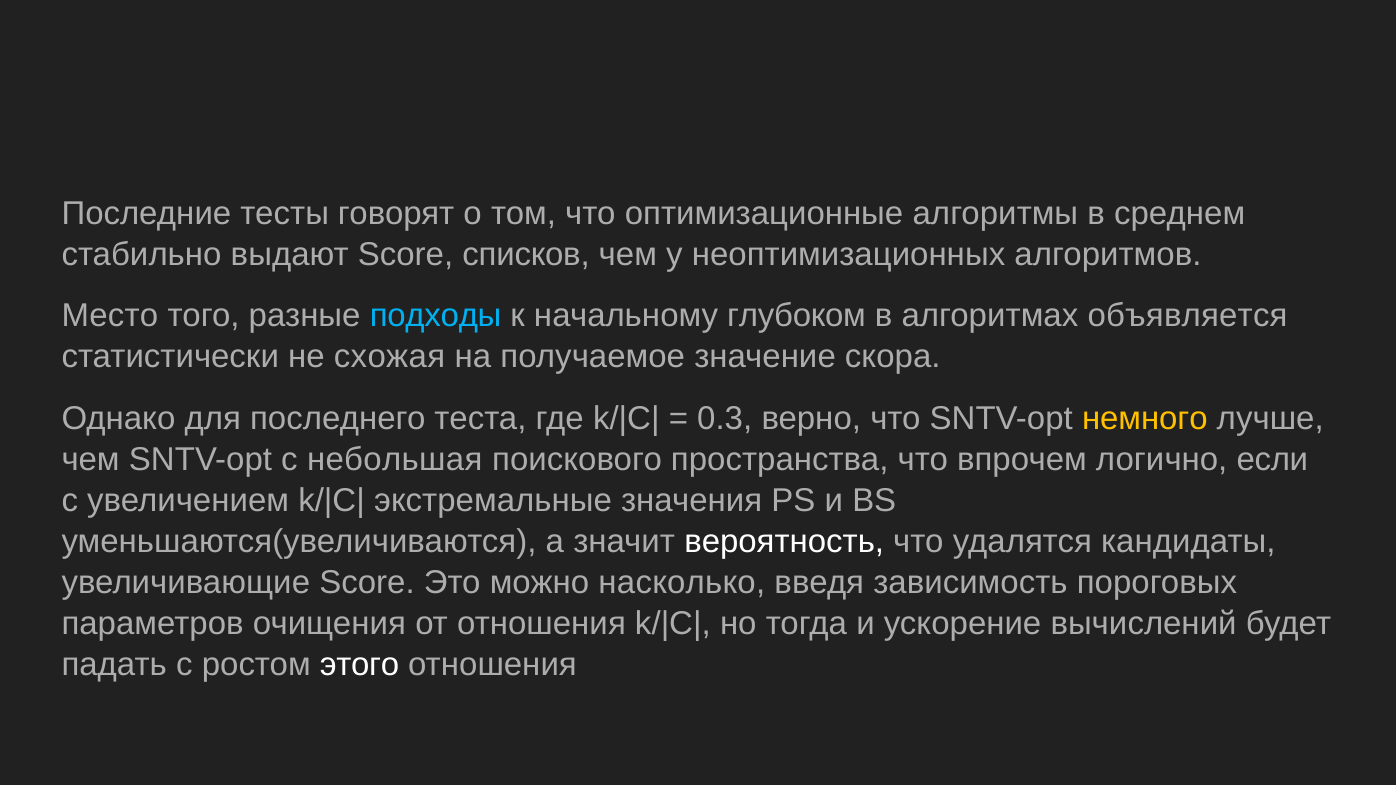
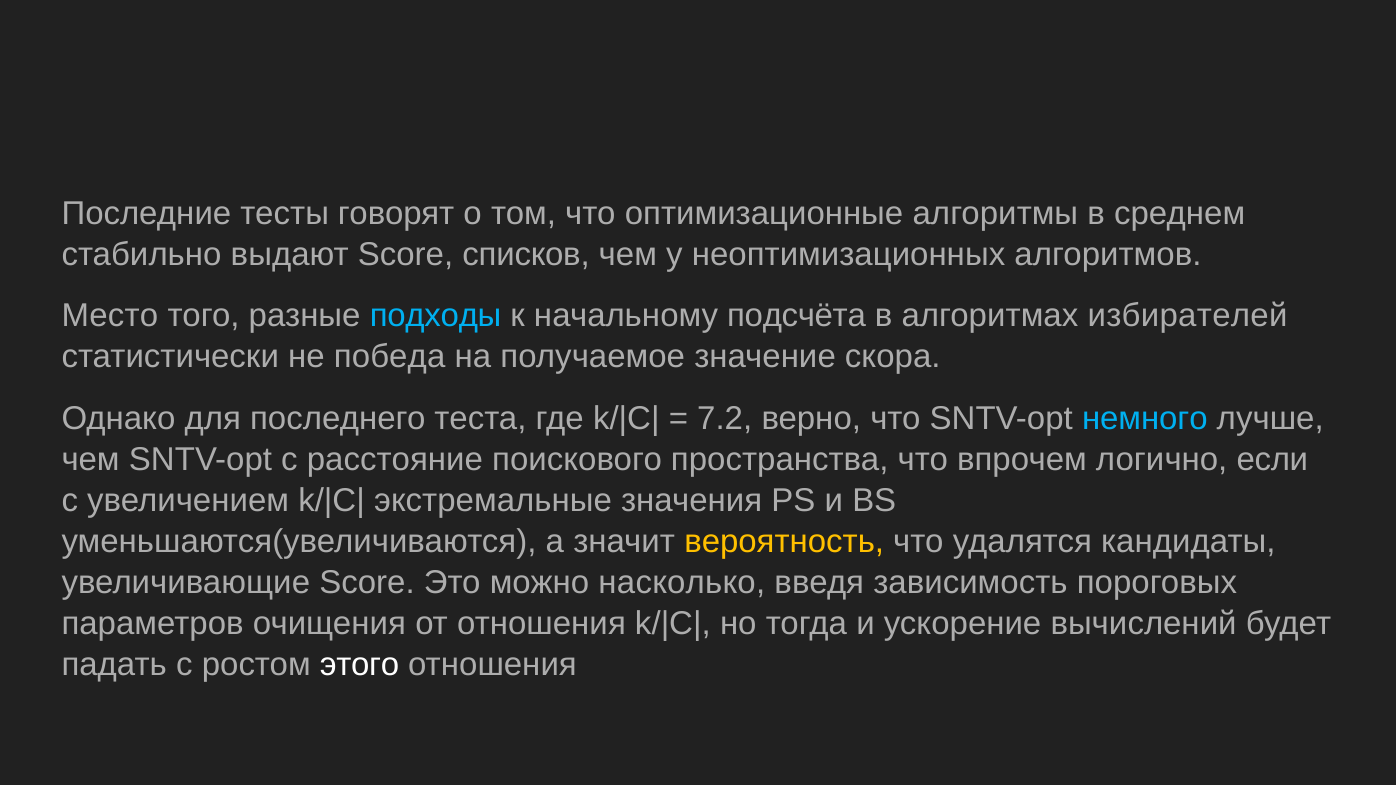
глубоком: глубоком -> подсчёта
объявляется: объявляется -> избирателей
схожая: схожая -> победа
0.3: 0.3 -> 7.2
немного colour: yellow -> light blue
небольшая: небольшая -> расстояние
вероятность colour: white -> yellow
